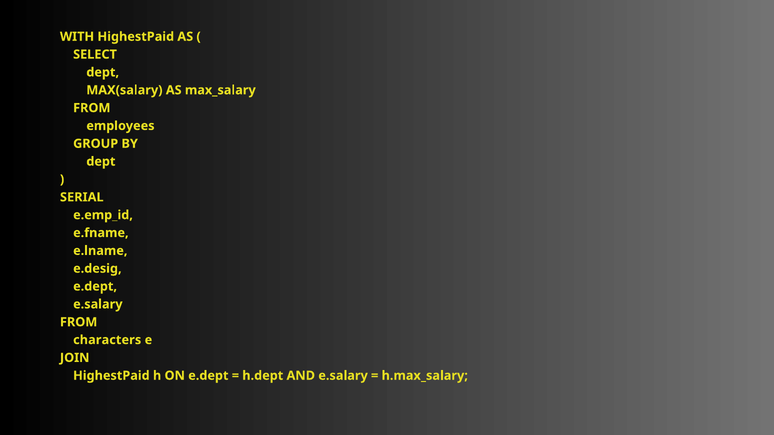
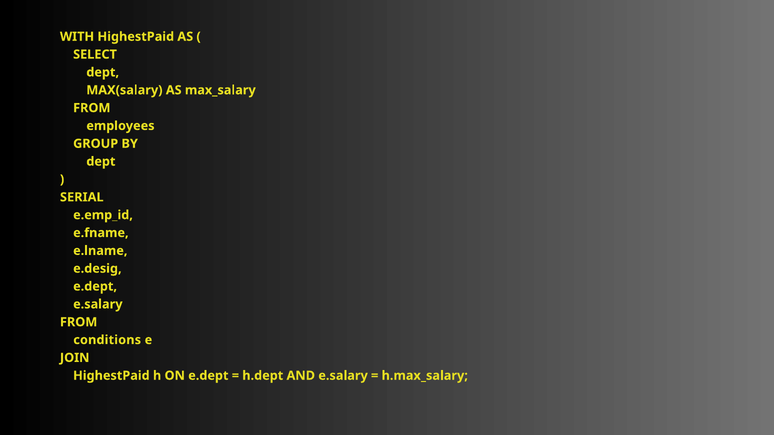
characters: characters -> conditions
